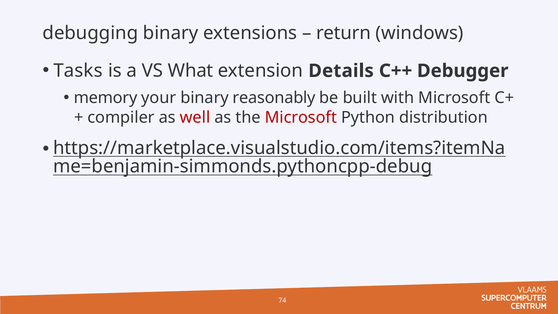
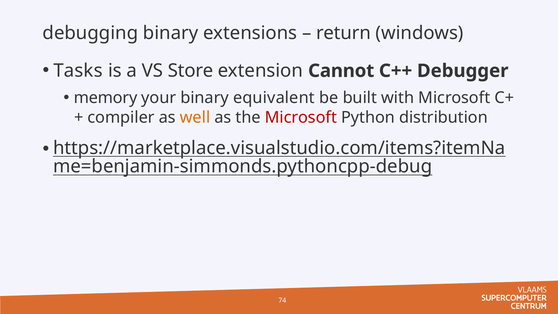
What: What -> Store
Details: Details -> Cannot
reasonably: reasonably -> equivalent
well colour: red -> orange
